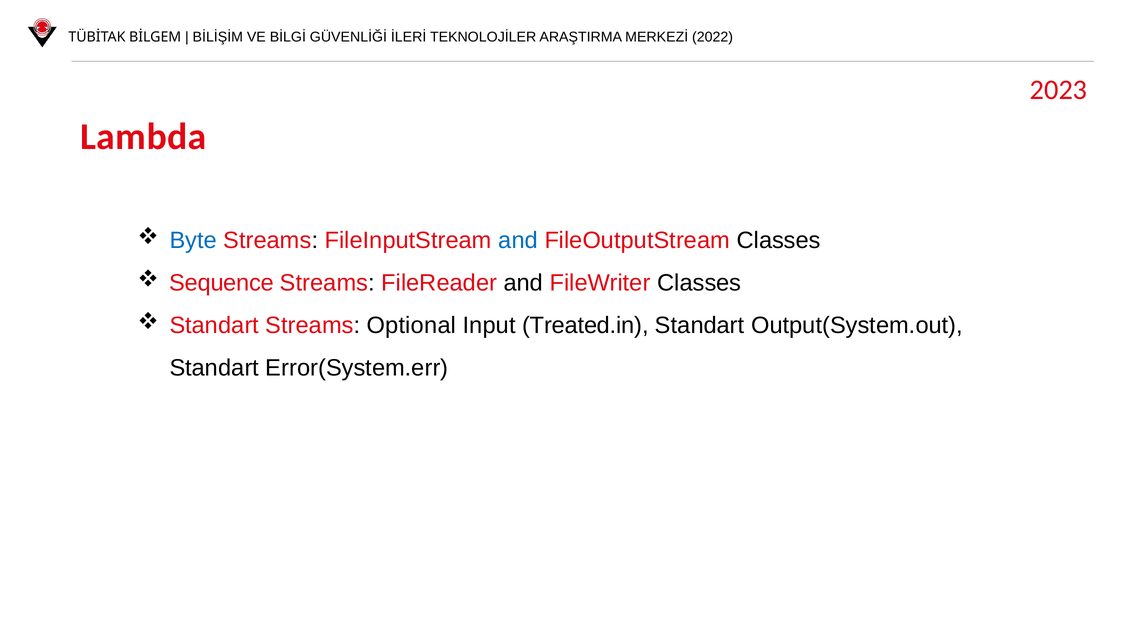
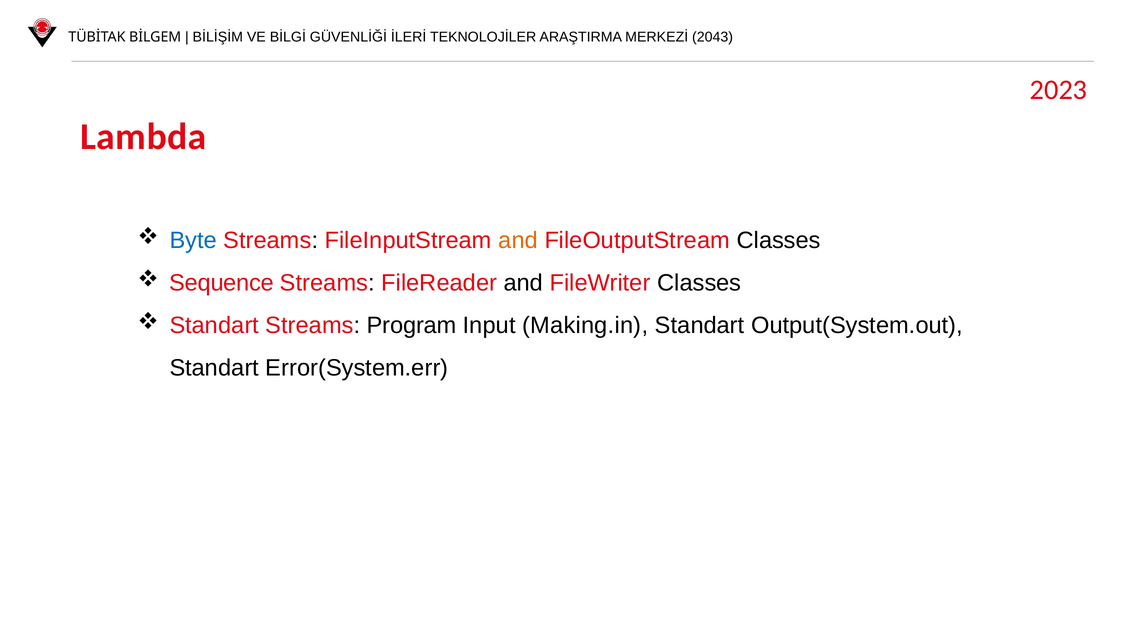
2022: 2022 -> 2043
and at (518, 241) colour: blue -> orange
Optional: Optional -> Program
Treated.in: Treated.in -> Making.in
